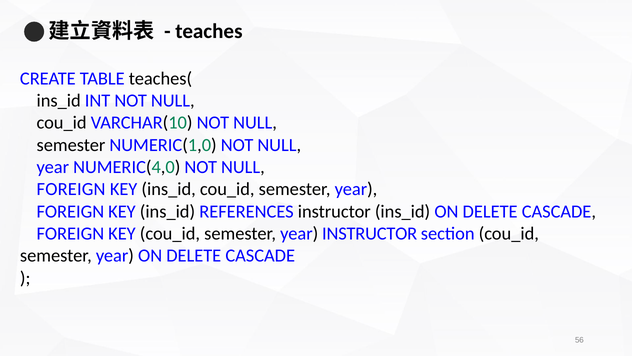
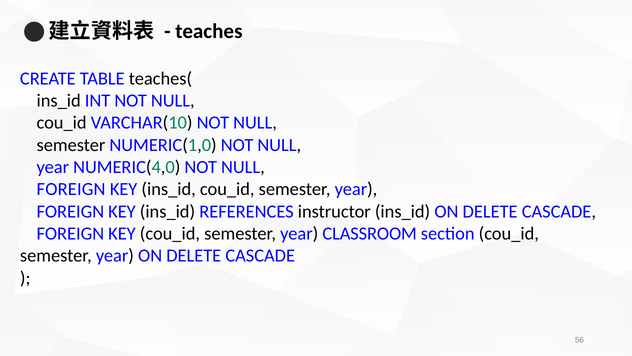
year INSTRUCTOR: INSTRUCTOR -> CLASSROOM
